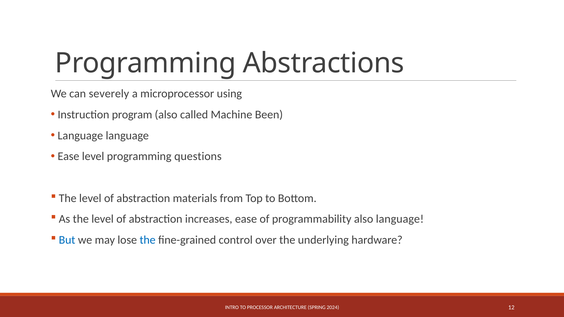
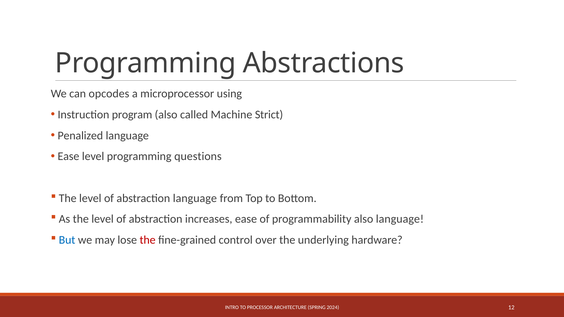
severely: severely -> opcodes
Been: Been -> Strict
Language at (80, 136): Language -> Penalized
abstraction materials: materials -> language
the at (148, 240) colour: blue -> red
